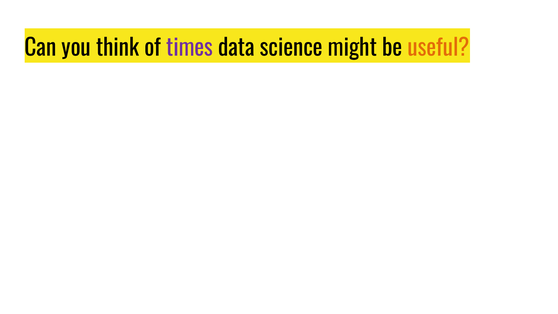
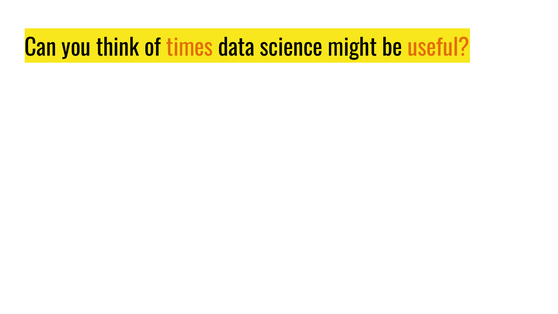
times colour: purple -> orange
